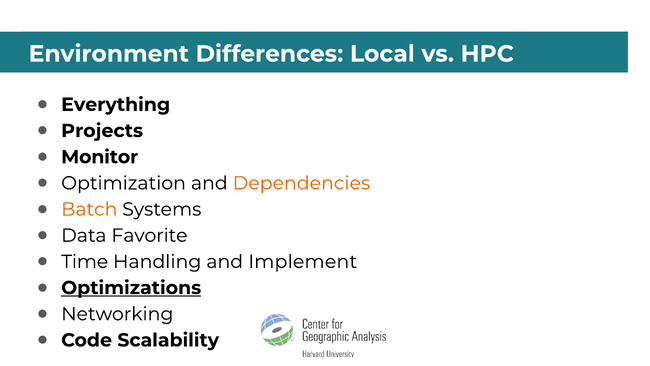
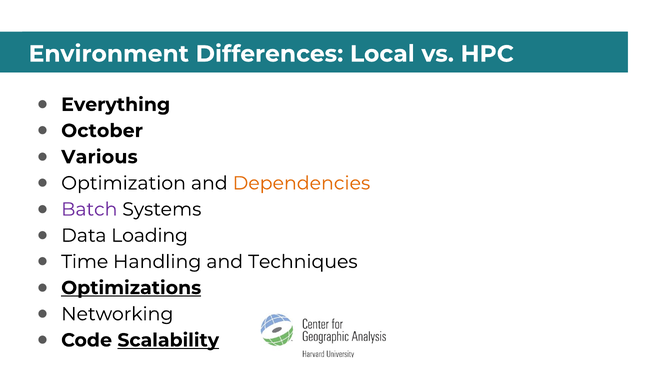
Projects: Projects -> October
Monitor: Monitor -> Various
Batch colour: orange -> purple
Favorite: Favorite -> Loading
Implement: Implement -> Techniques
Scalability underline: none -> present
